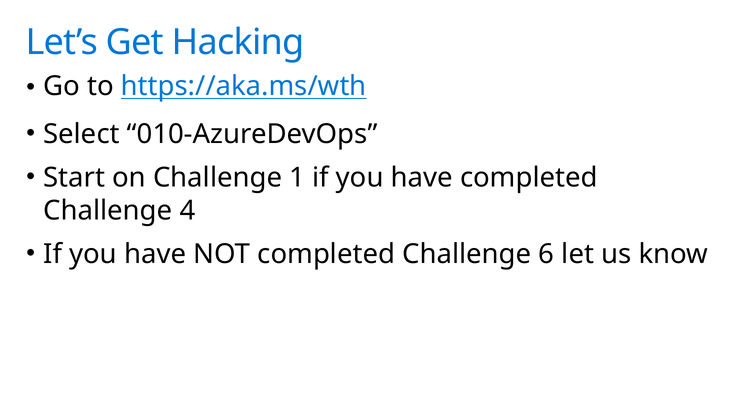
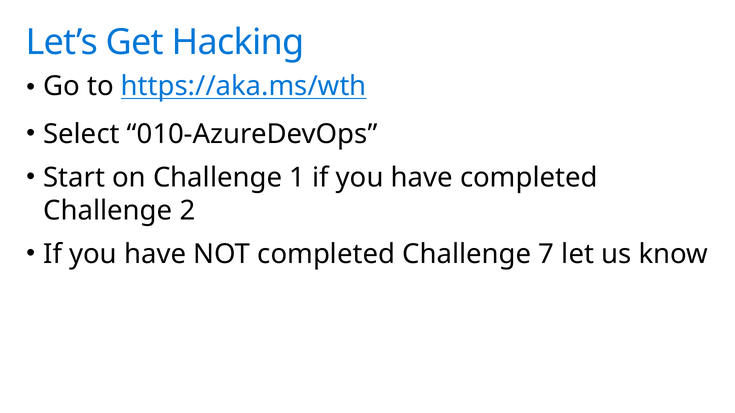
4: 4 -> 2
6: 6 -> 7
